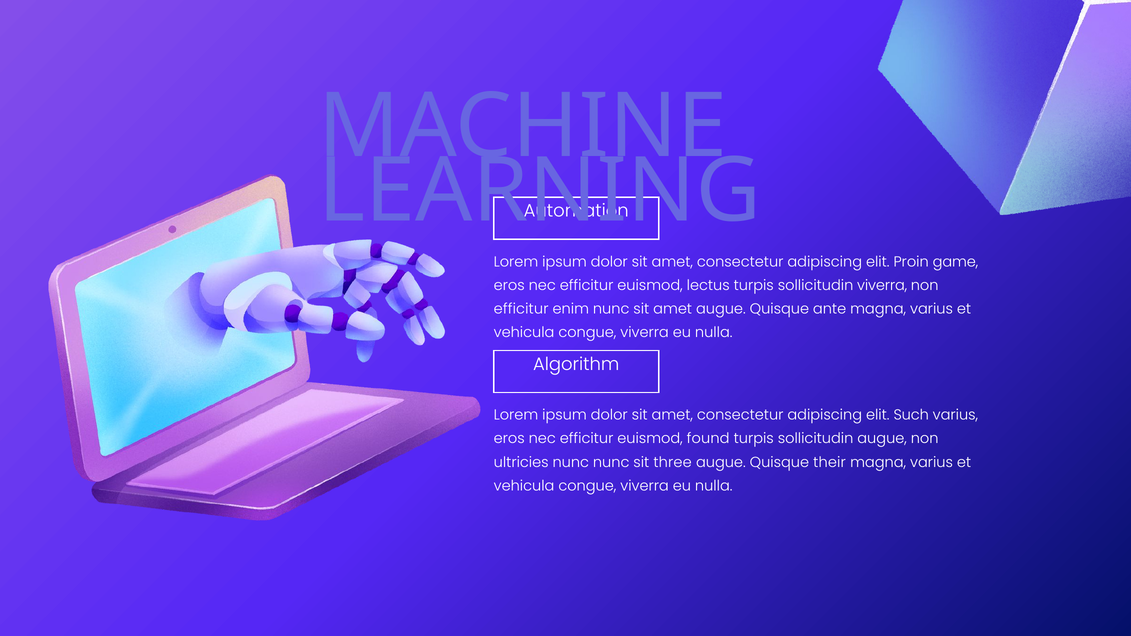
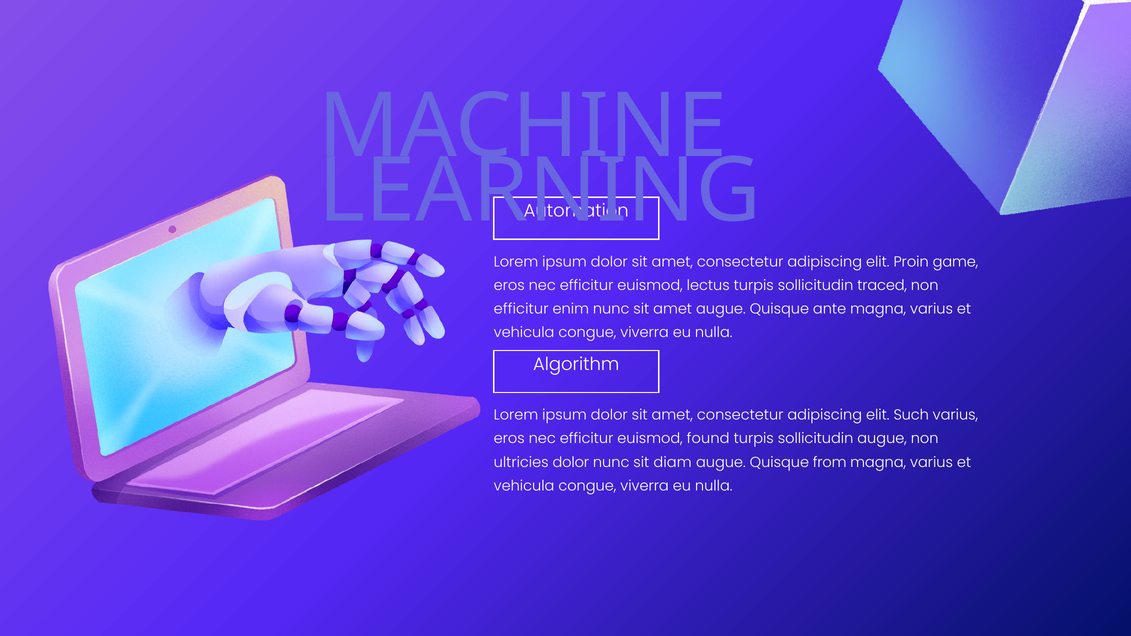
sollicitudin viverra: viverra -> traced
ultricies nunc: nunc -> dolor
three: three -> diam
their: their -> from
